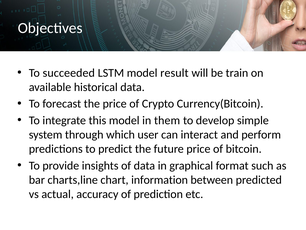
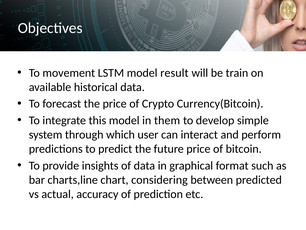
succeeded: succeeded -> movement
information: information -> considering
